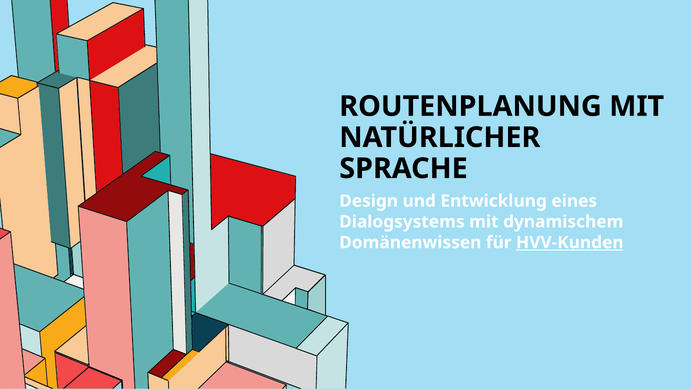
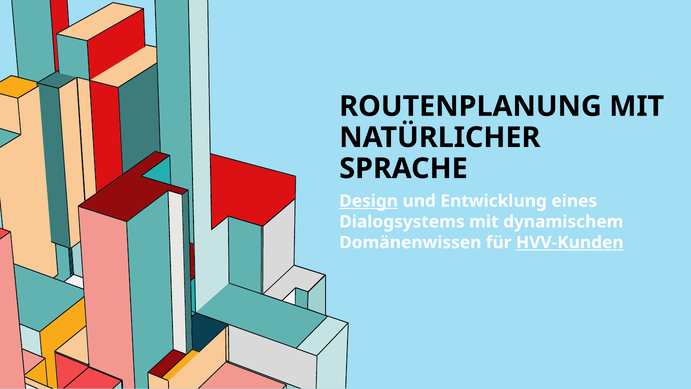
Design underline: none -> present
